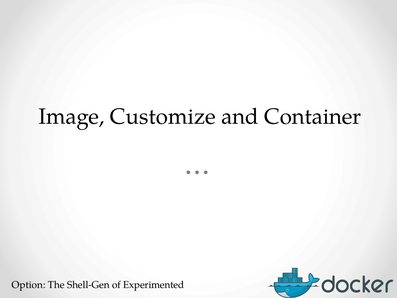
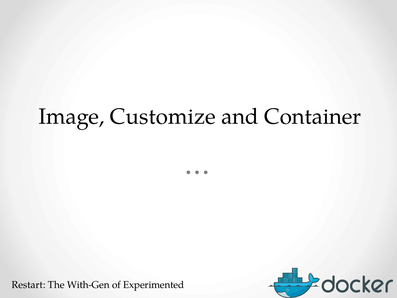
Option: Option -> Restart
Shell-Gen: Shell-Gen -> With-Gen
